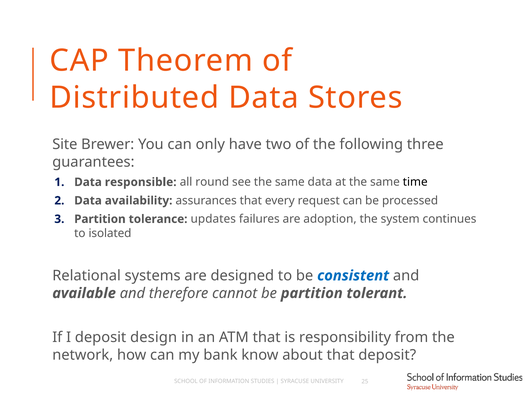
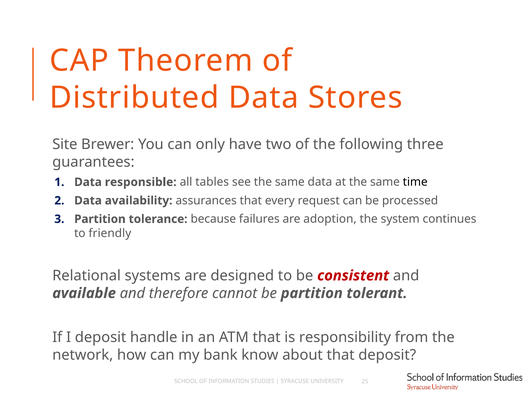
round: round -> tables
updates: updates -> because
isolated: isolated -> friendly
consistent colour: blue -> red
design: design -> handle
